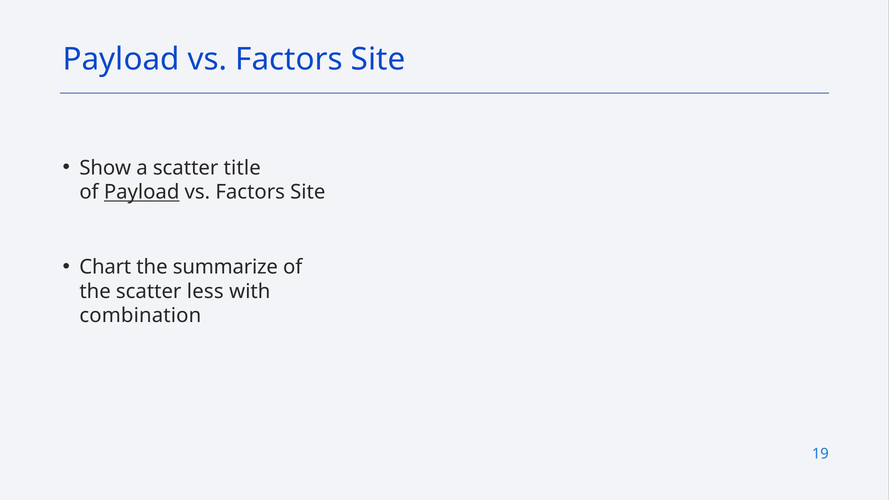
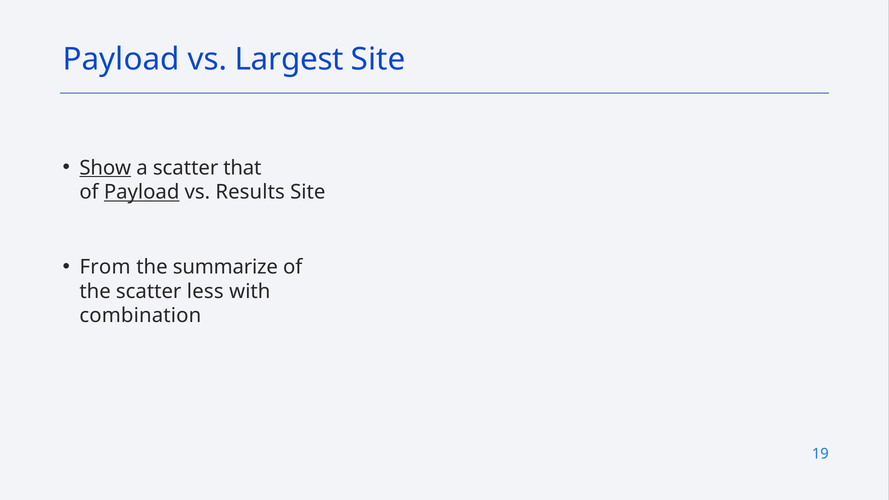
Factors at (289, 59): Factors -> Largest
Show underline: none -> present
title: title -> that
Factors at (250, 192): Factors -> Results
Chart: Chart -> From
